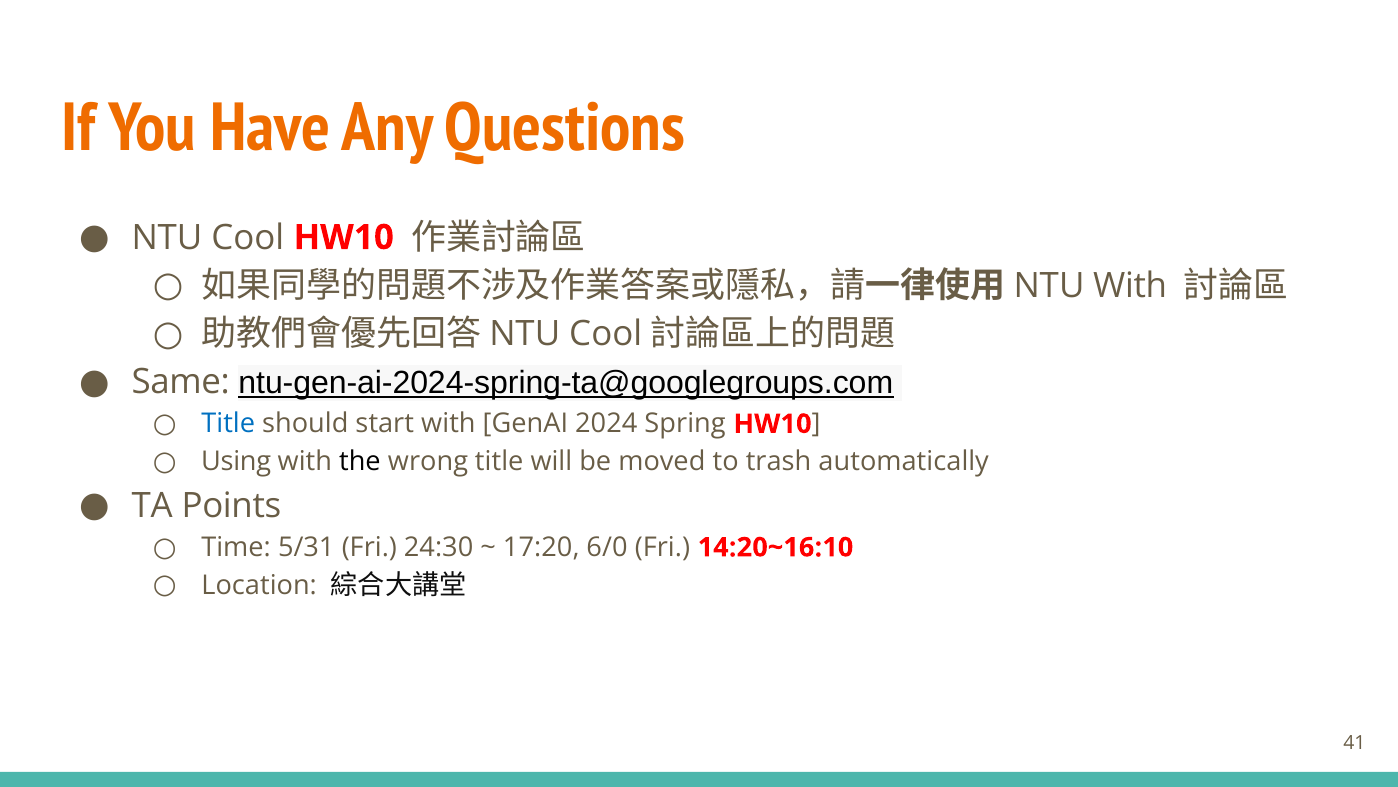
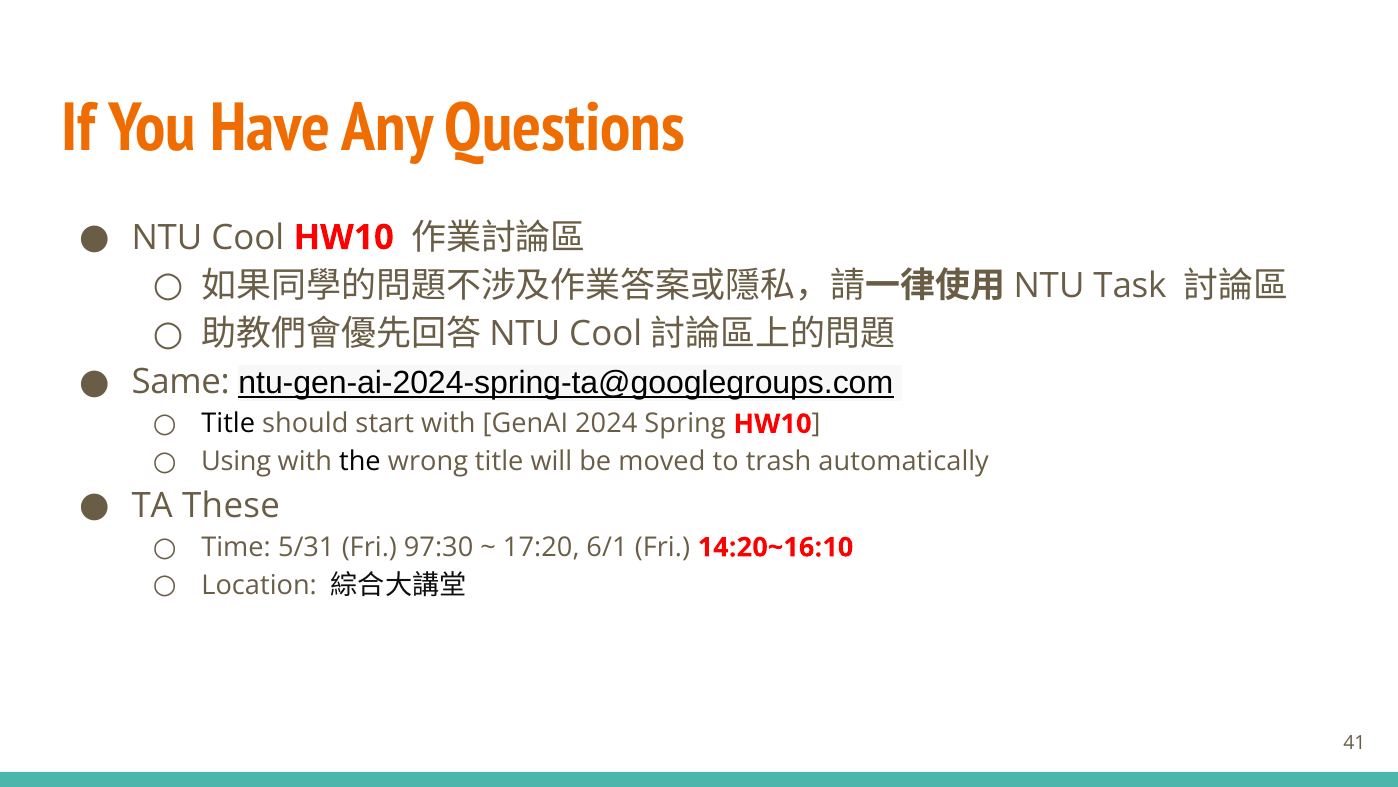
With at (1130, 286): With -> Task
Title at (228, 424) colour: blue -> black
Points: Points -> These
24:30: 24:30 -> 97:30
6/0: 6/0 -> 6/1
